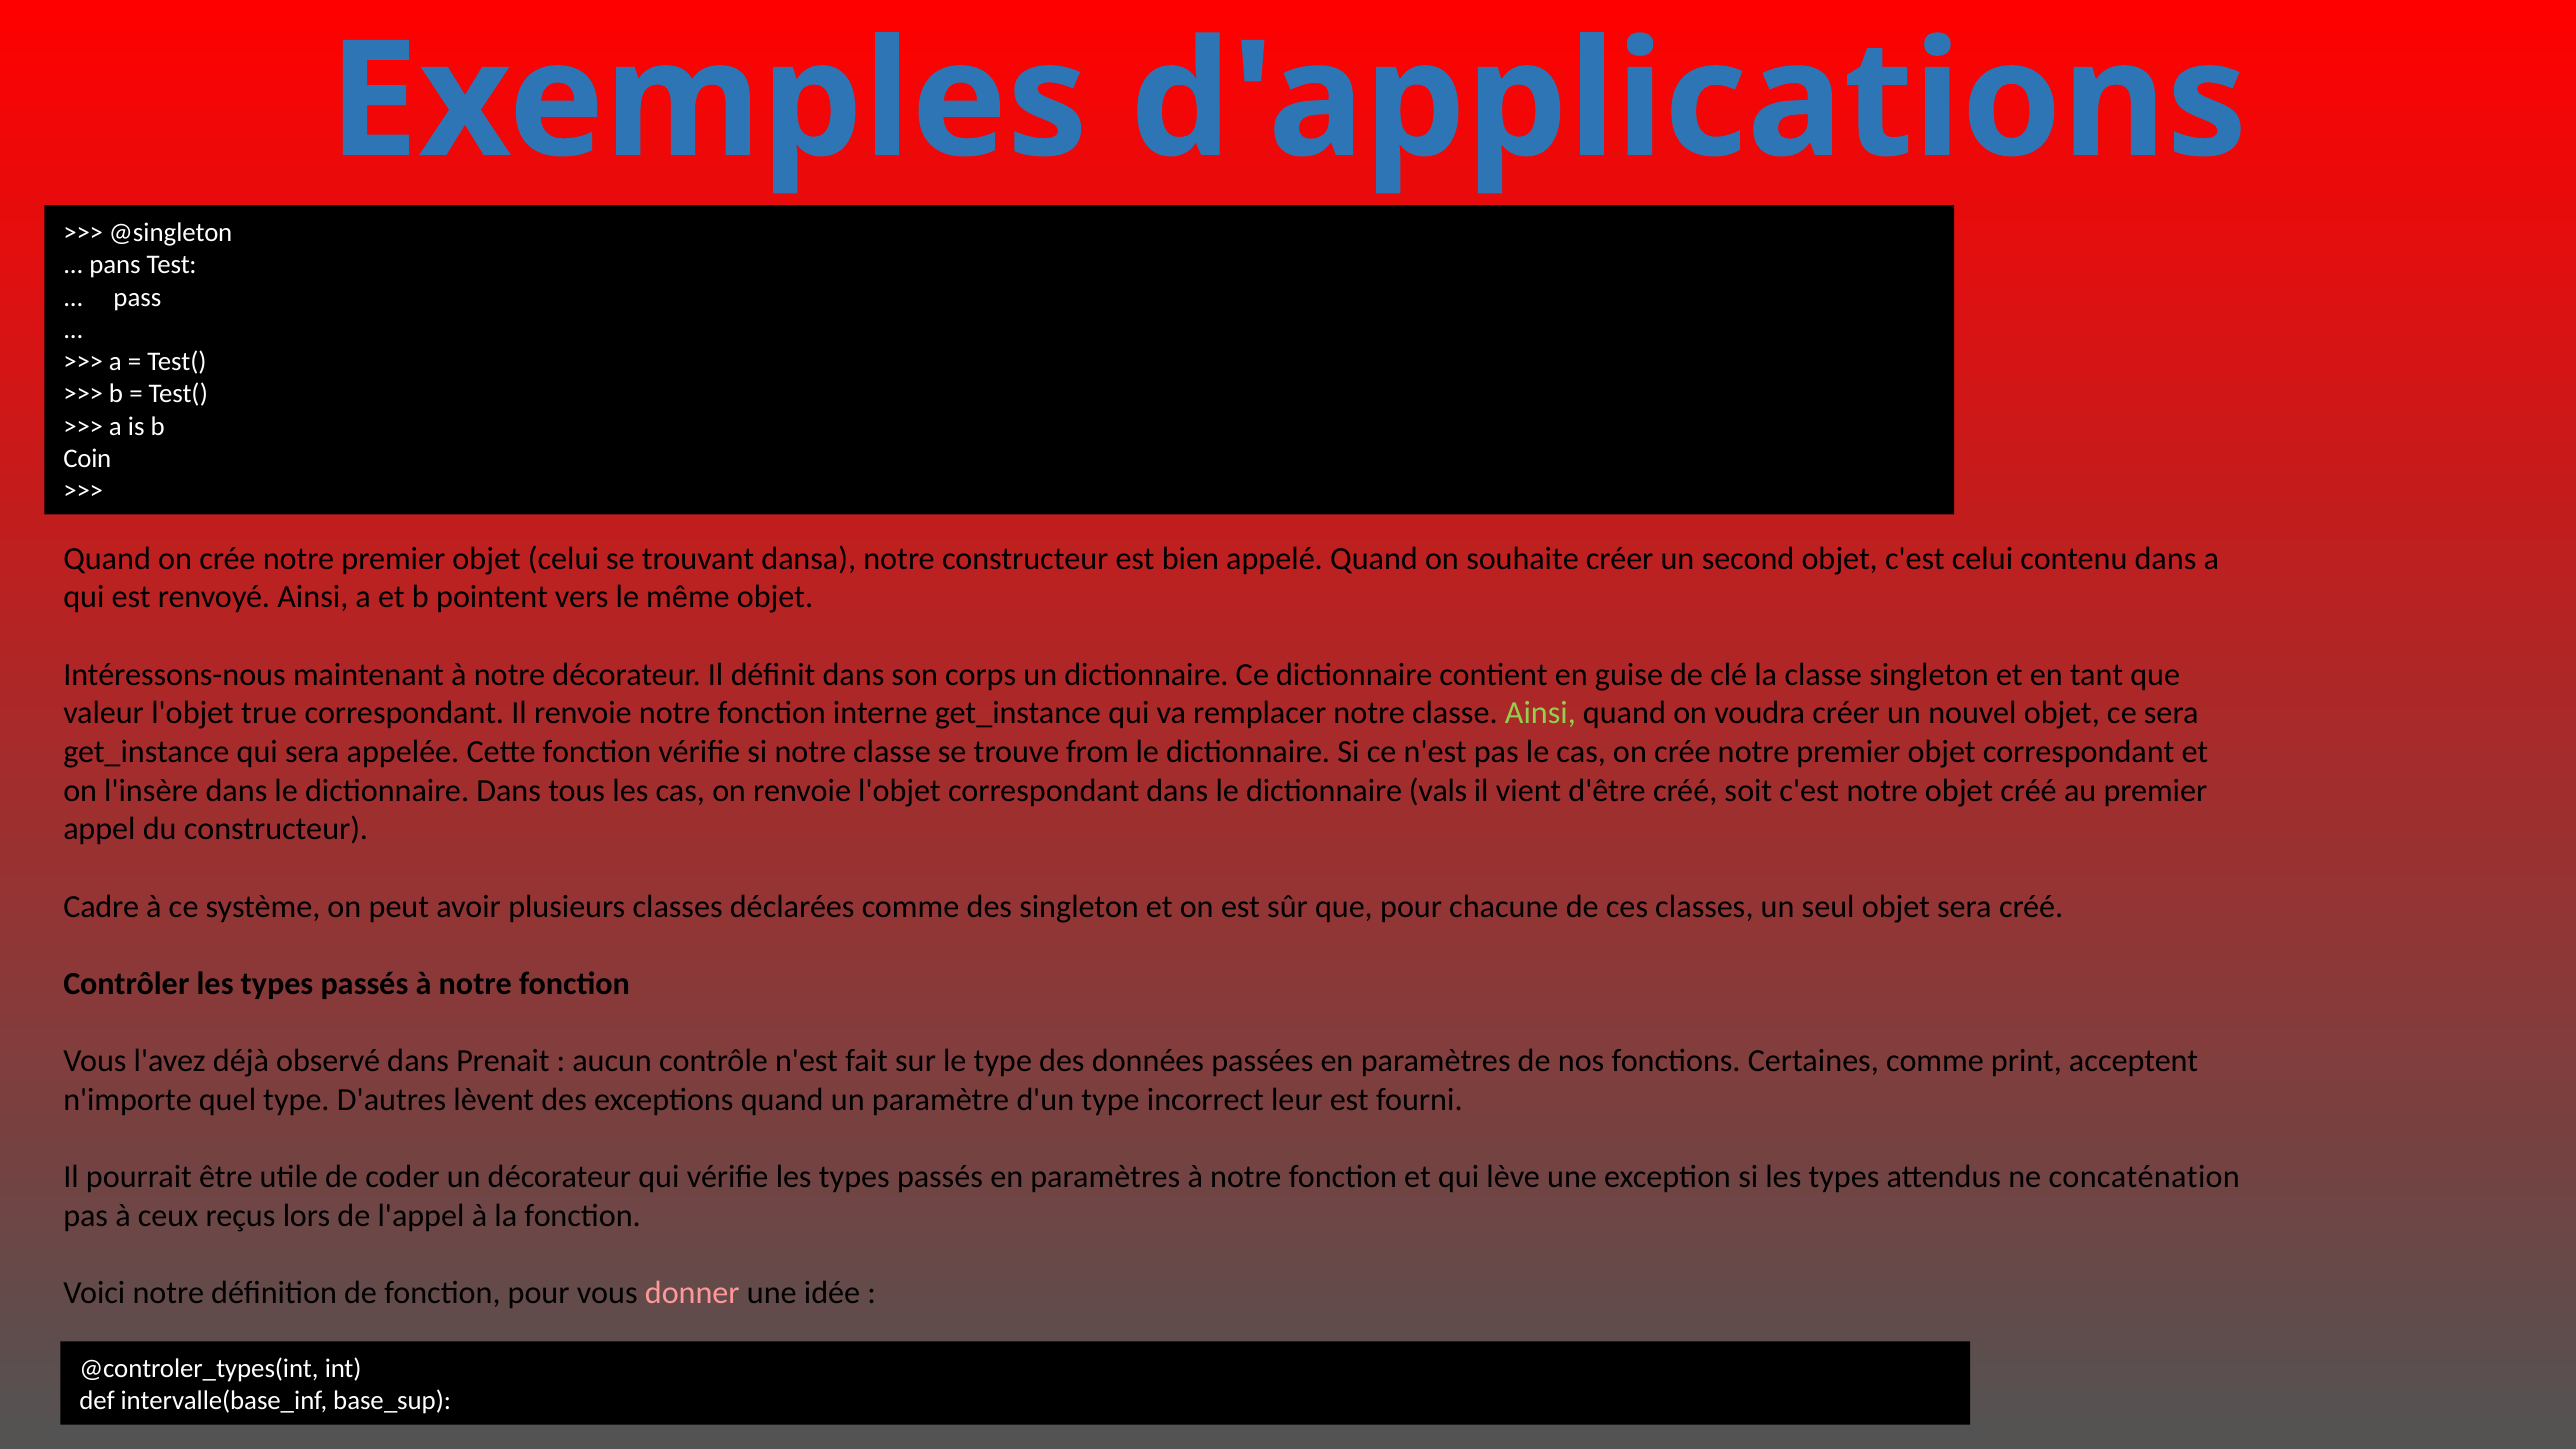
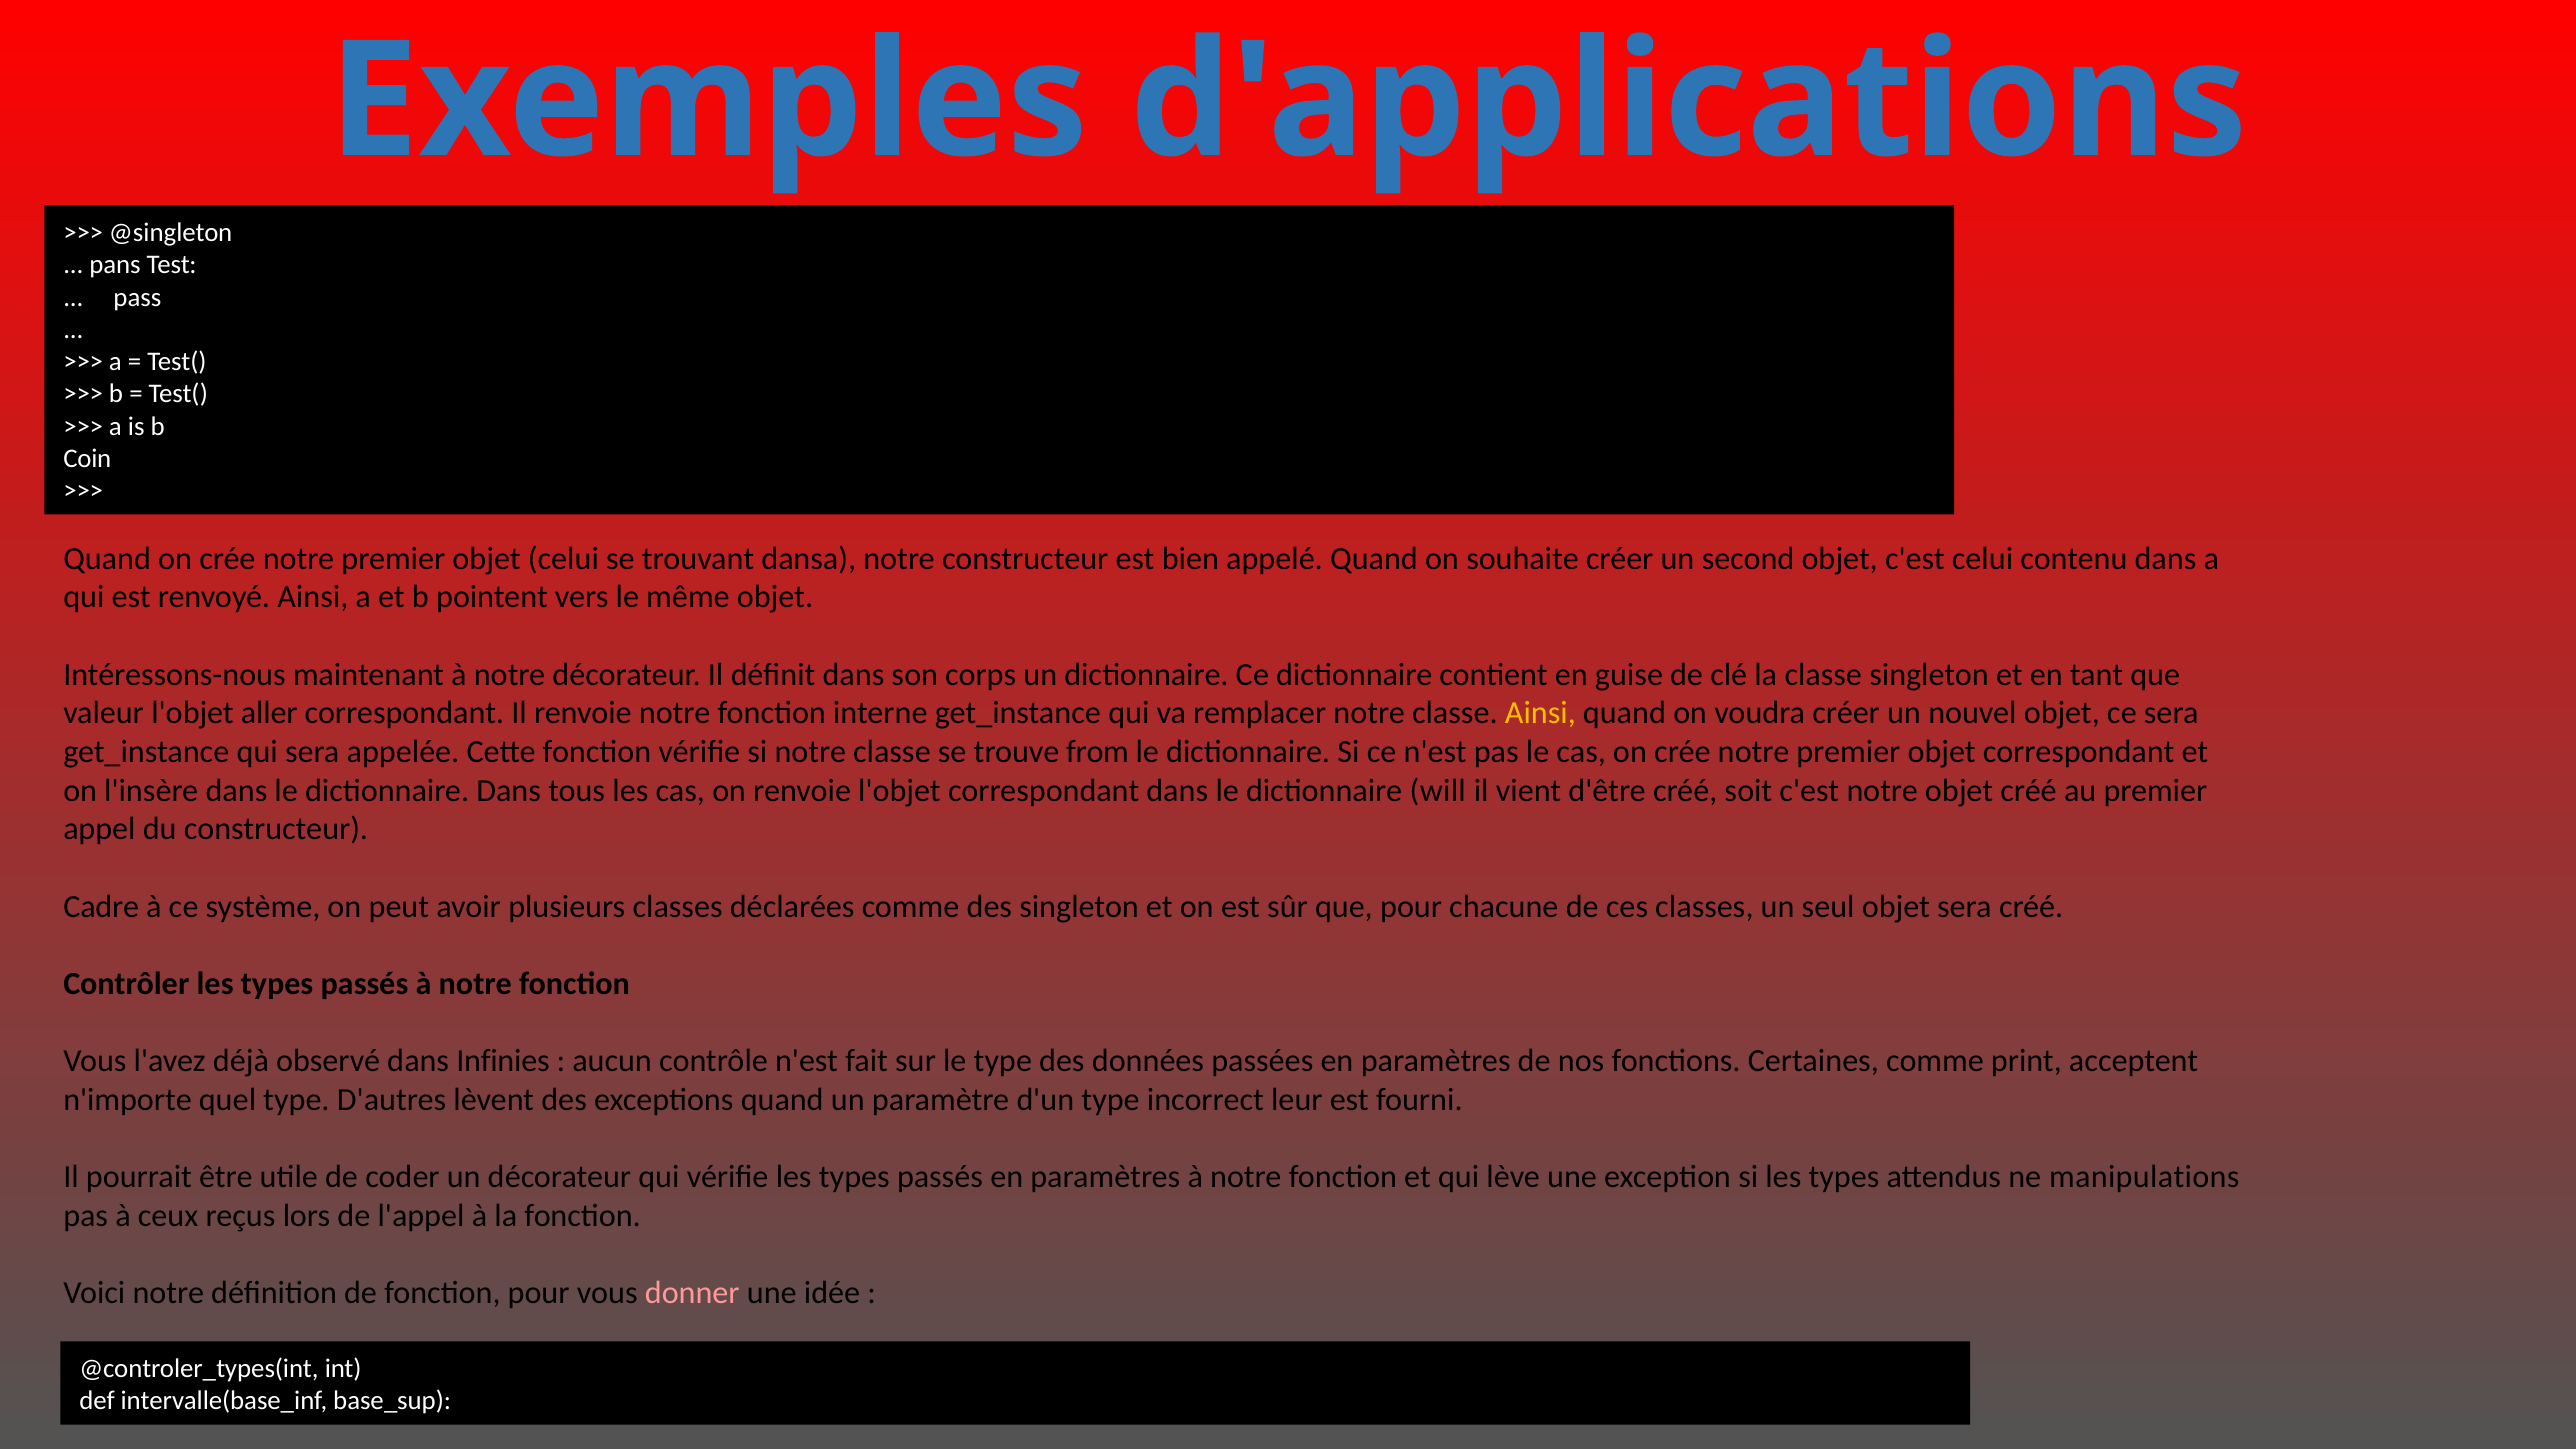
true: true -> aller
Ainsi at (1540, 713) colour: light green -> yellow
vals: vals -> will
Prenait: Prenait -> Infinies
concaténation: concaténation -> manipulations
